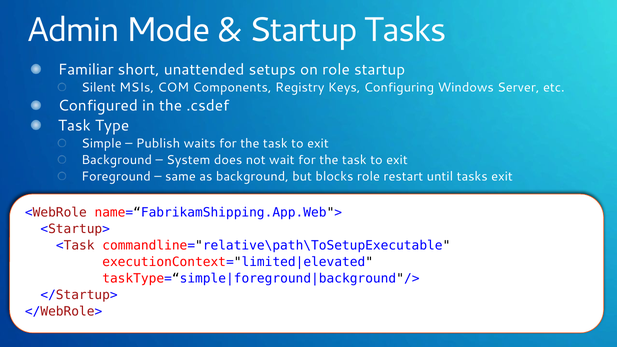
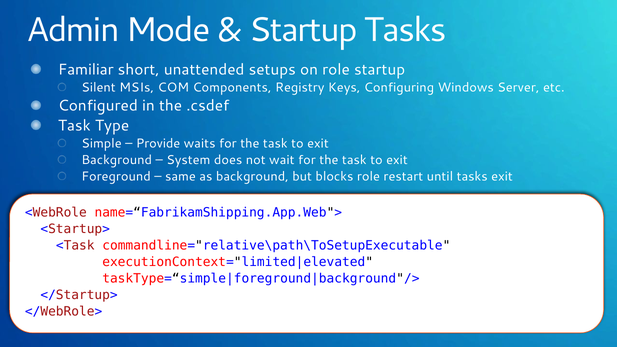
Publish: Publish -> Provide
